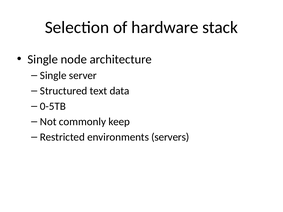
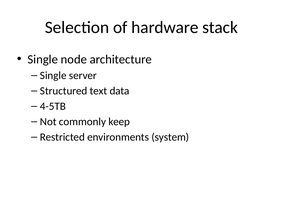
0-5TB: 0-5TB -> 4-5TB
servers: servers -> system
